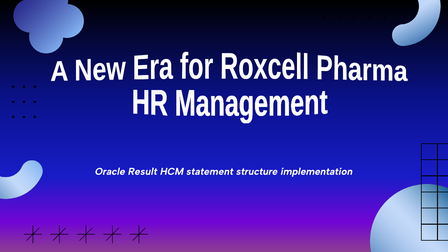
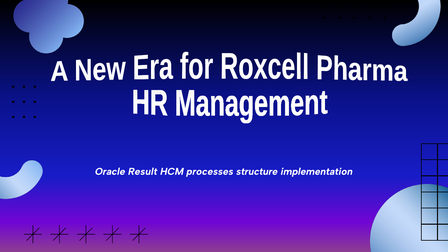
statement: statement -> processes
